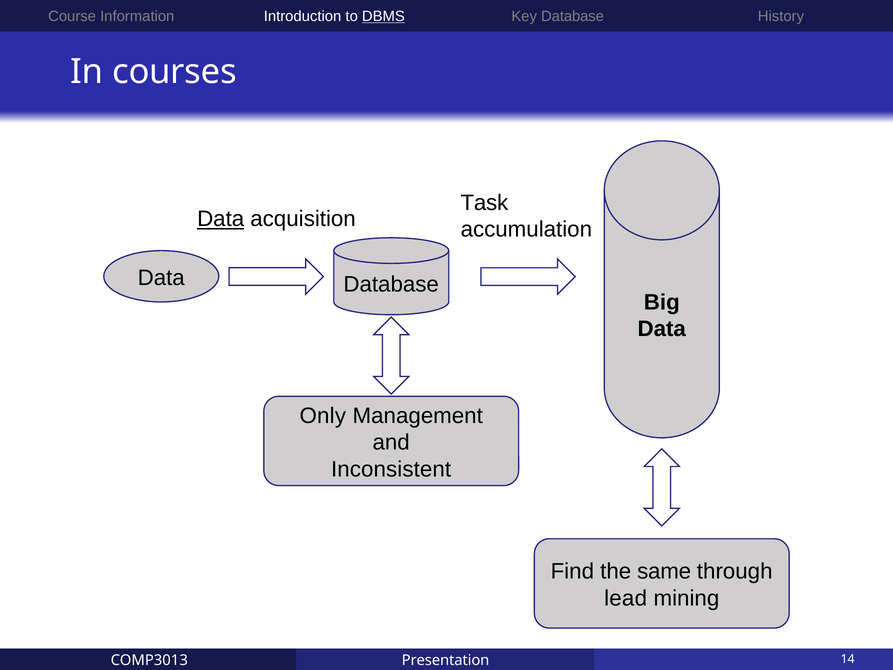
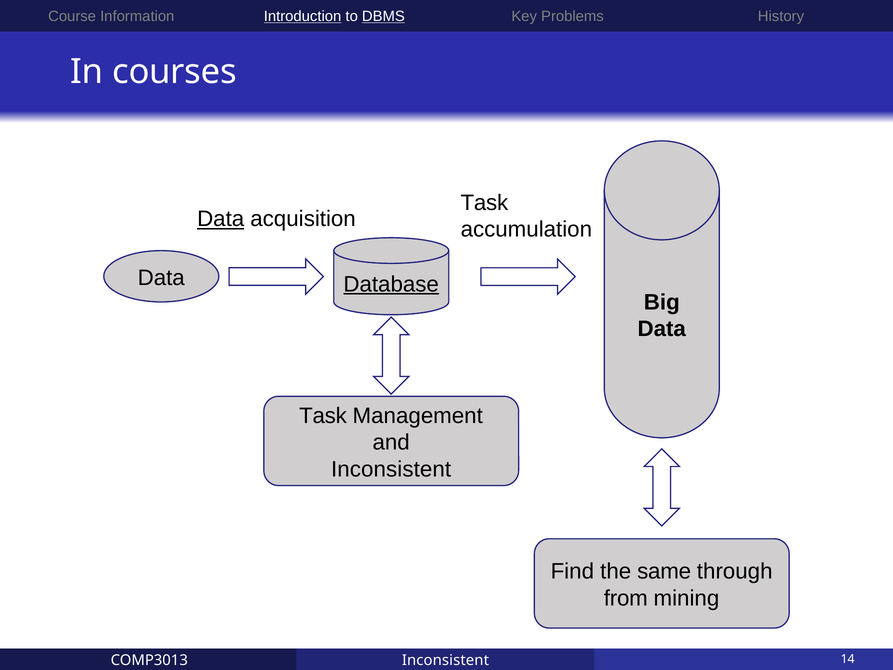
Introduction underline: none -> present
Key Database: Database -> Problems
Database at (391, 284) underline: none -> present
Only at (323, 416): Only -> Task
lead: lead -> from
Presentation at (446, 660): Presentation -> Inconsistent
